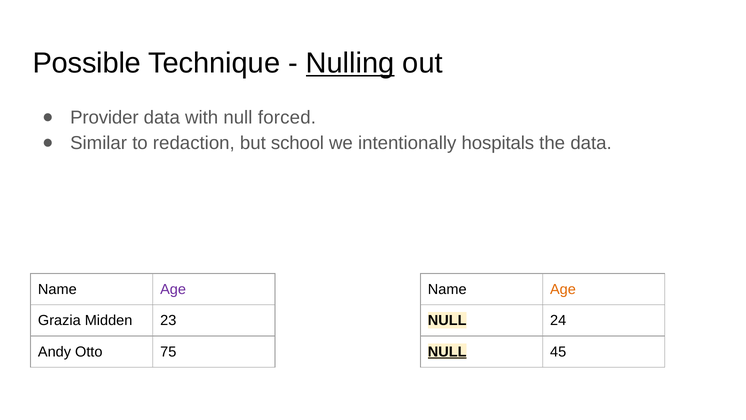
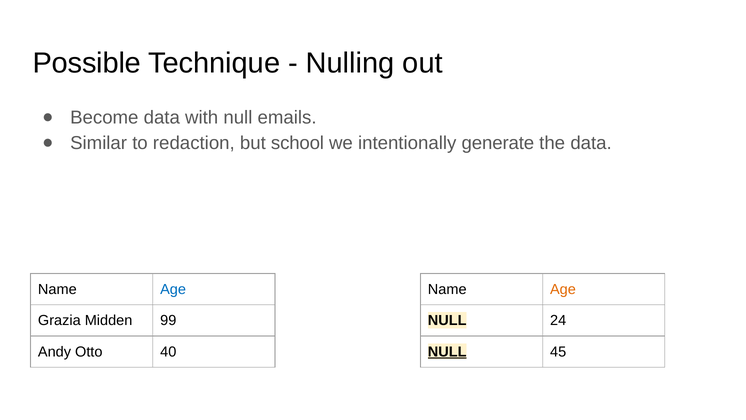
Nulling underline: present -> none
Provider: Provider -> Become
forced: forced -> emails
hospitals: hospitals -> generate
Age at (173, 289) colour: purple -> blue
23: 23 -> 99
75: 75 -> 40
